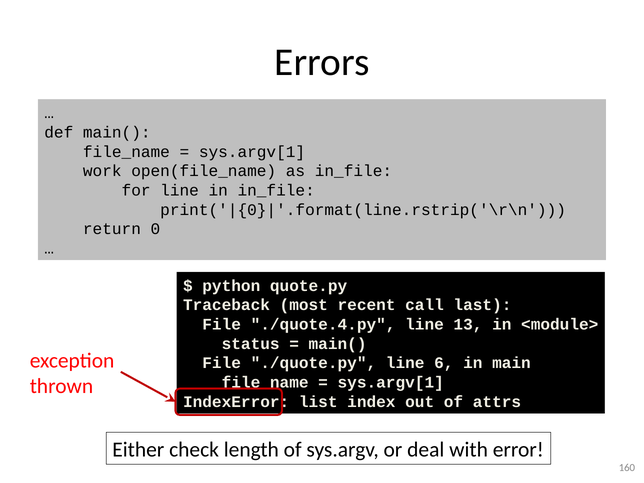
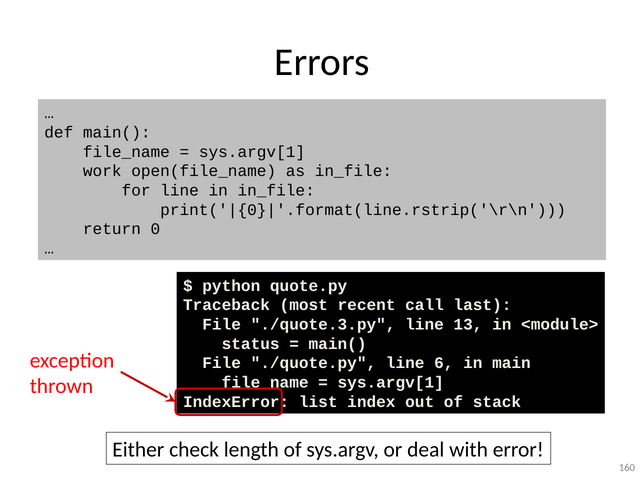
./quote.4.py: ./quote.4.py -> ./quote.3.py
attrs: attrs -> stack
